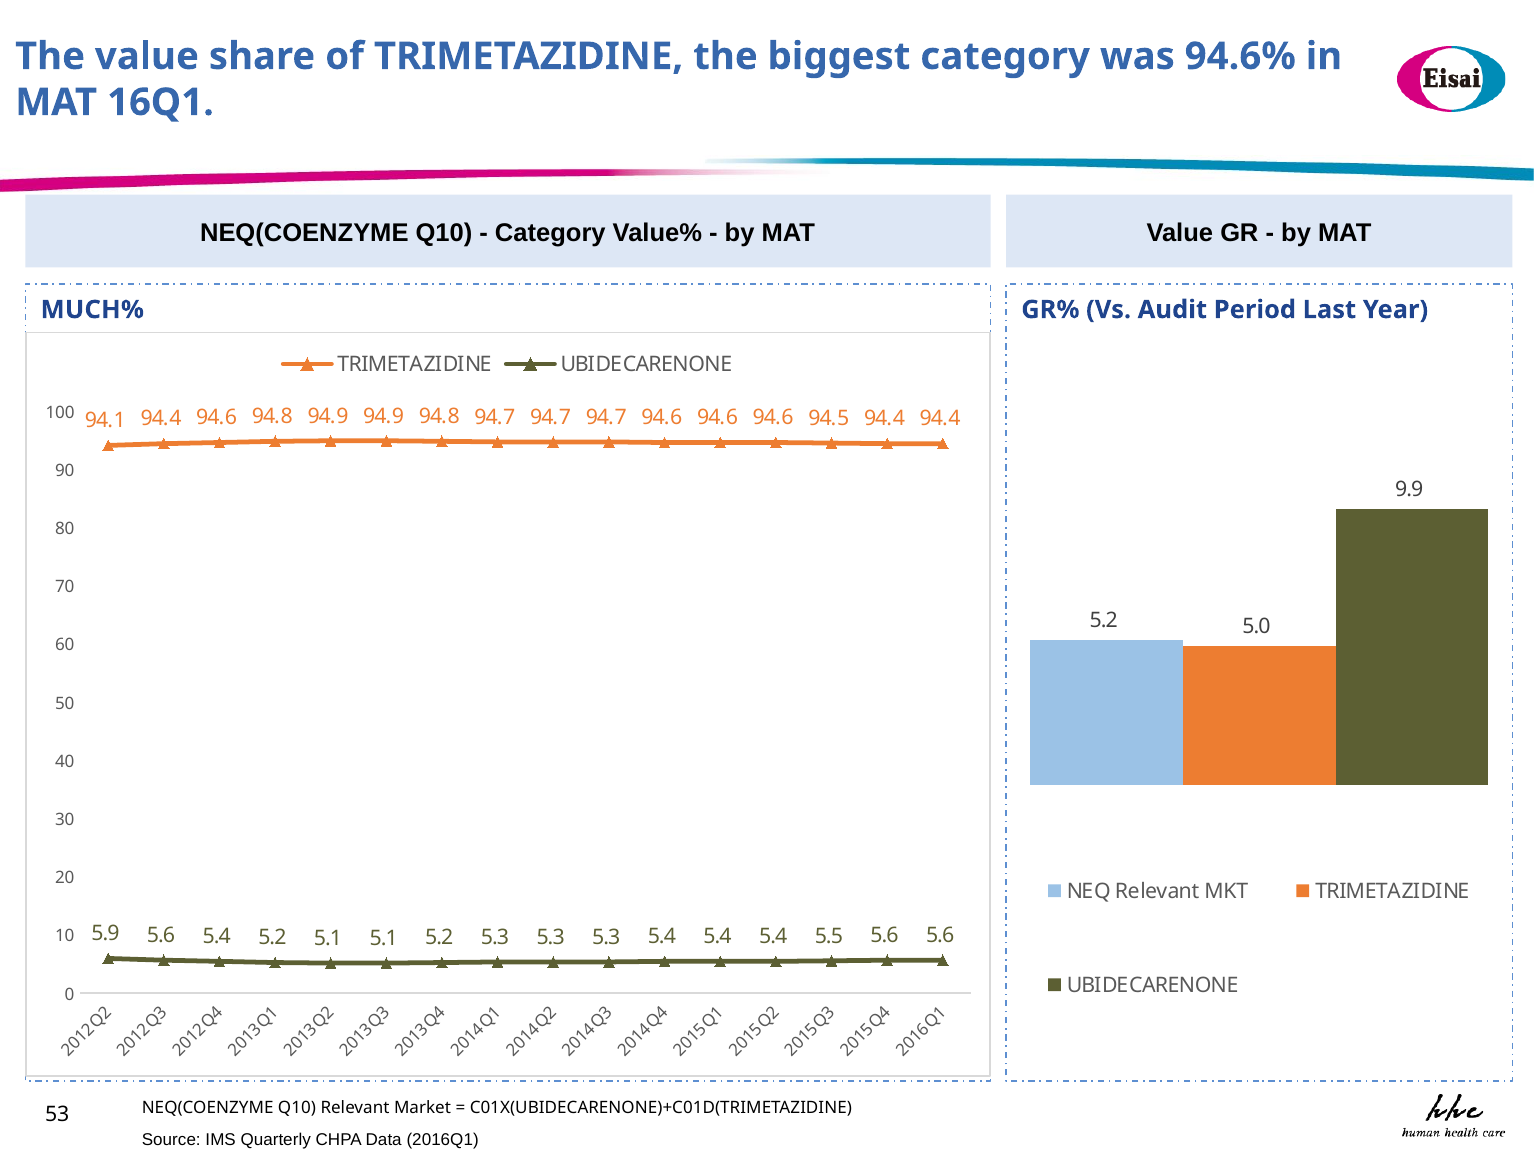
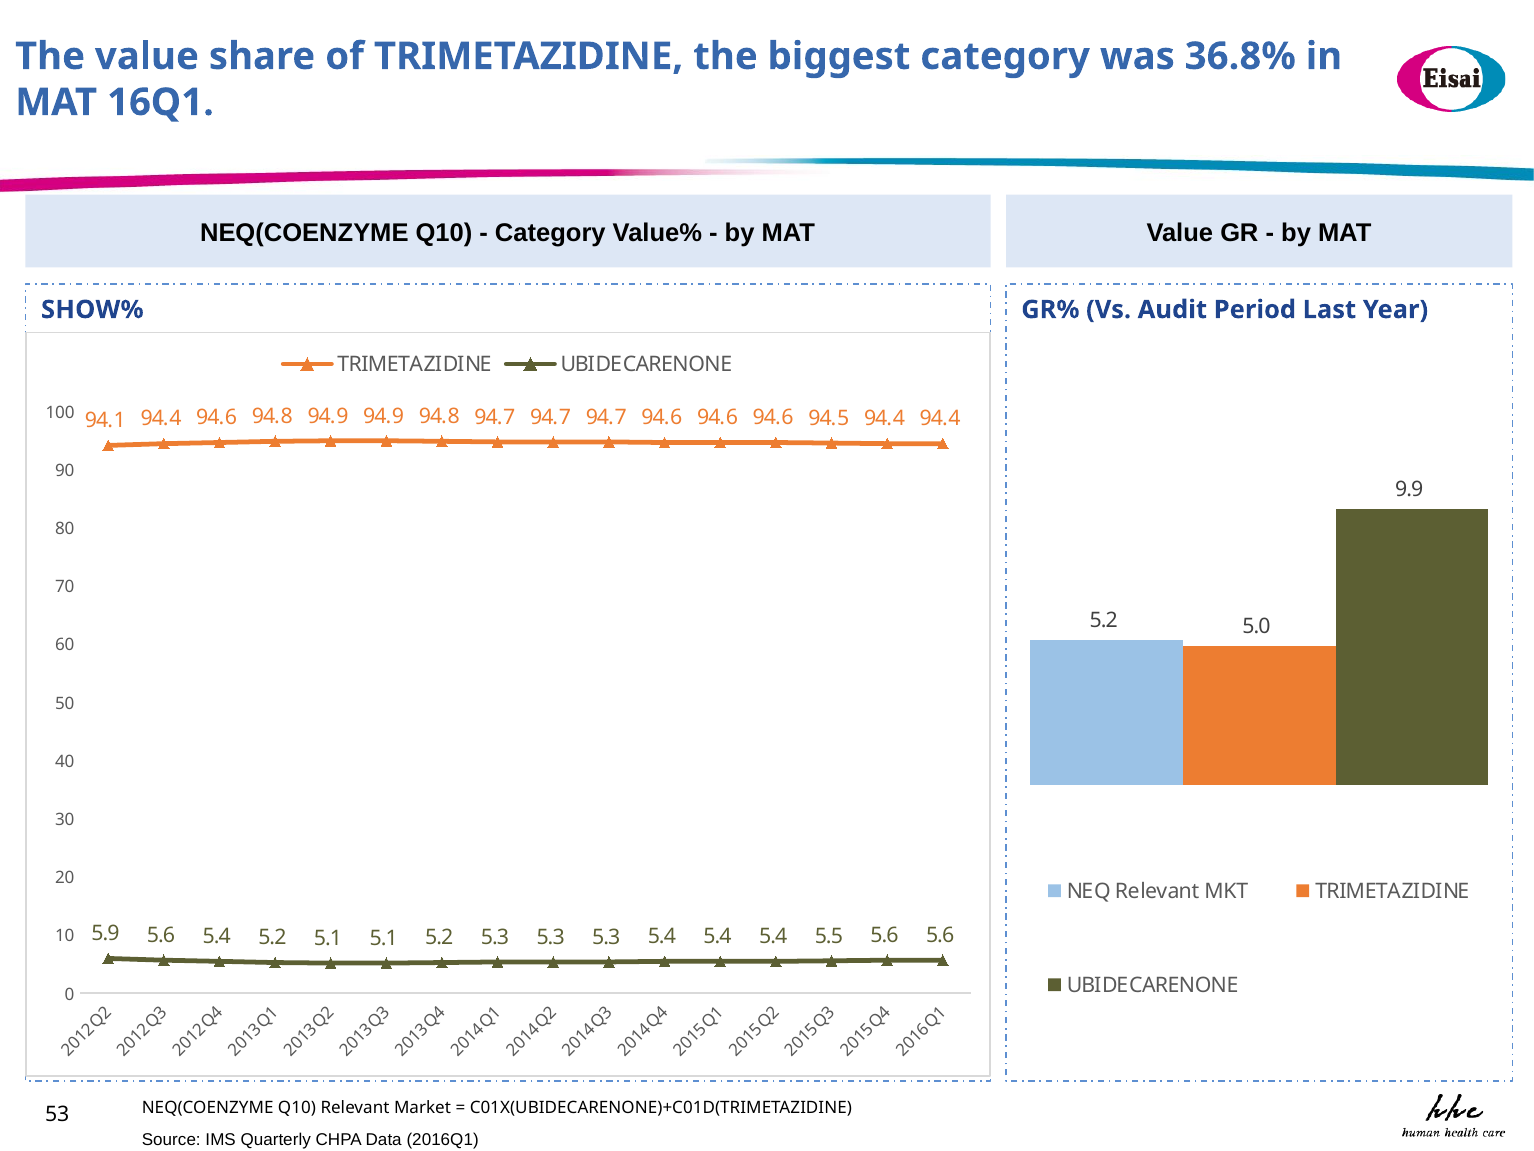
94.6%: 94.6% -> 36.8%
MUCH%: MUCH% -> SHOW%
